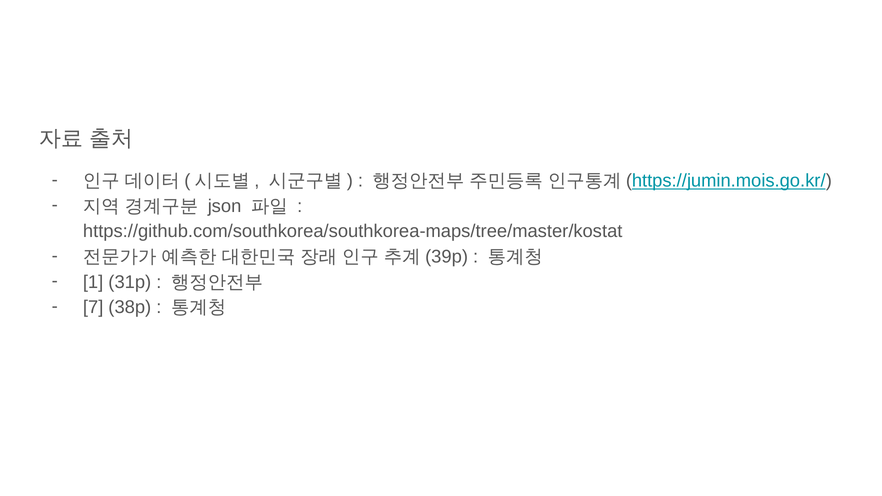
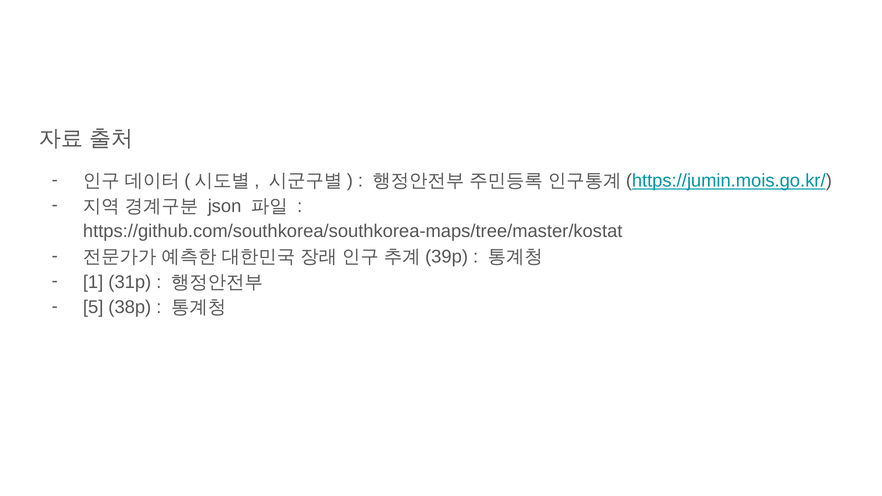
7: 7 -> 5
